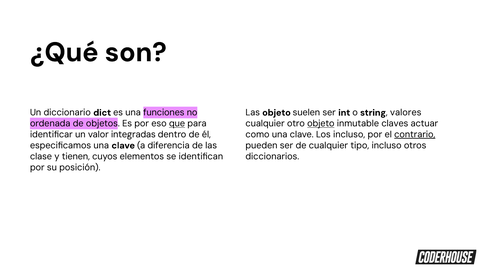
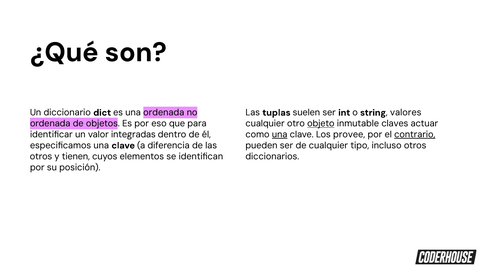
una funciones: funciones -> ordenada
Las objeto: objeto -> tuplas
que underline: present -> none
una at (280, 134) underline: none -> present
Los incluso: incluso -> provee
clase at (41, 156): clase -> otros
